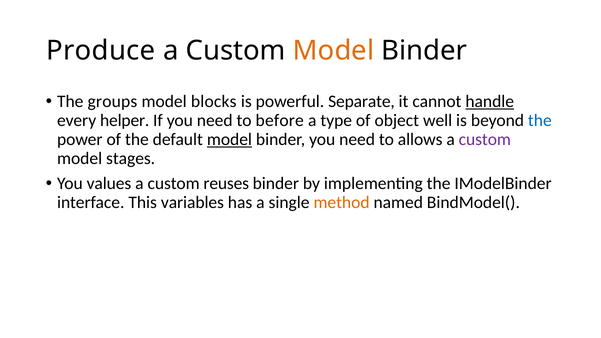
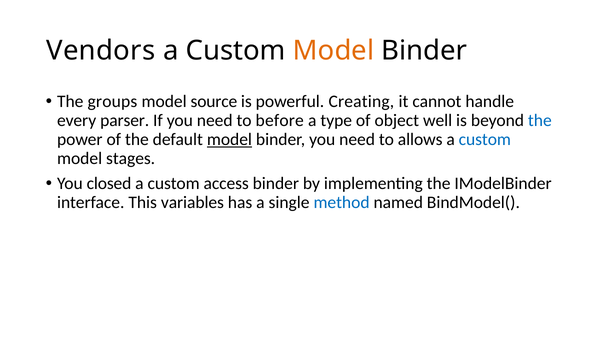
Produce: Produce -> Vendors
blocks: blocks -> source
Separate: Separate -> Creating
handle underline: present -> none
helper: helper -> parser
custom at (485, 139) colour: purple -> blue
values: values -> closed
reuses: reuses -> access
method colour: orange -> blue
